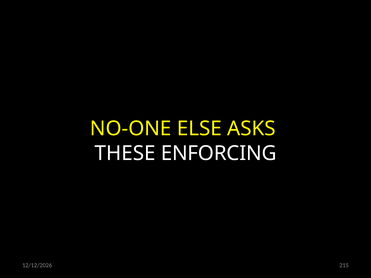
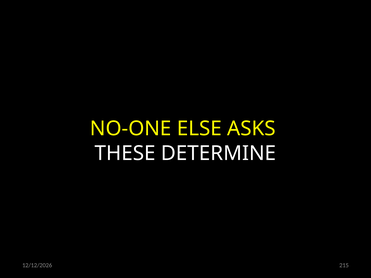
ENFORCING: ENFORCING -> DETERMINE
